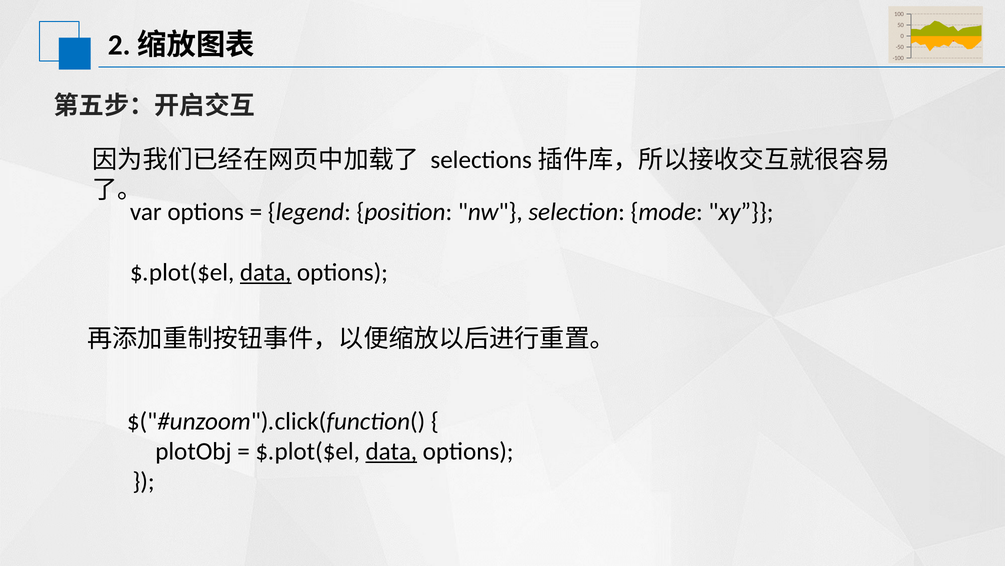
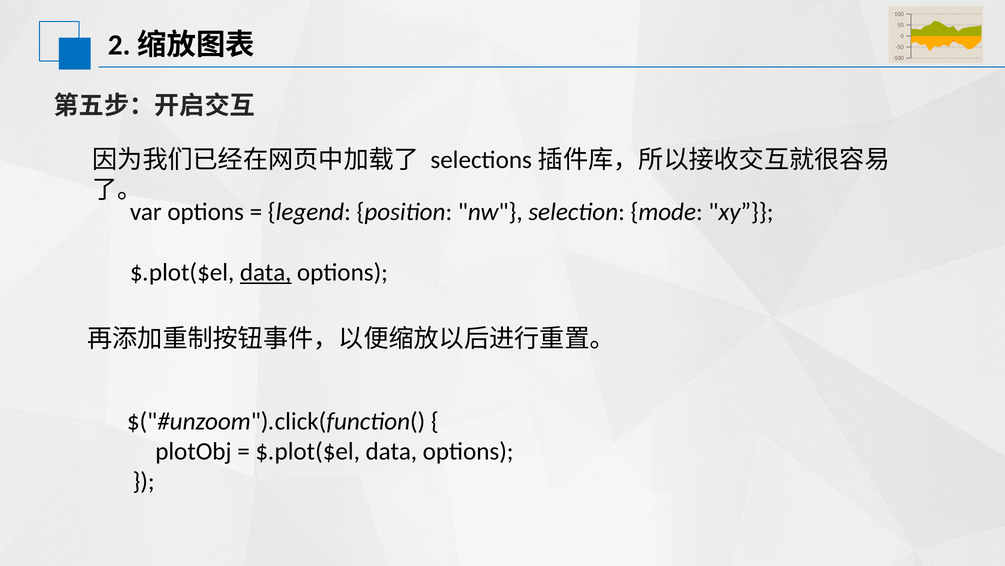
data at (391, 451) underline: present -> none
